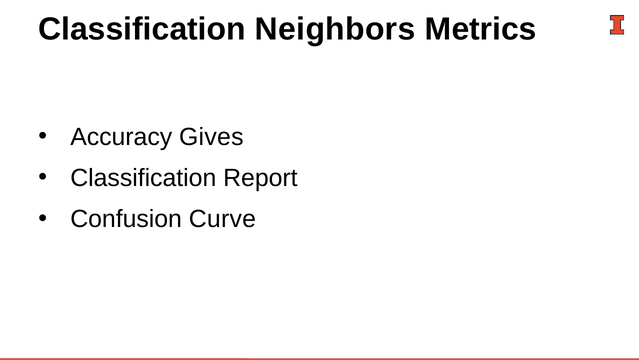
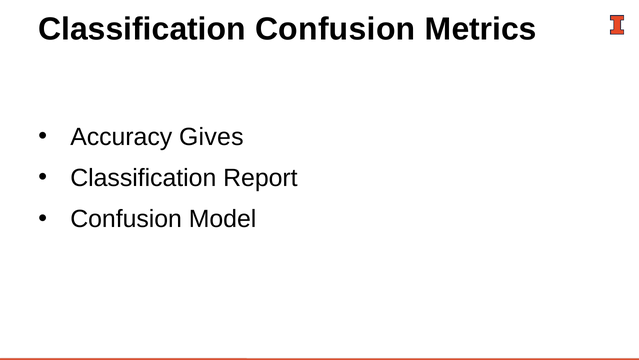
Classification Neighbors: Neighbors -> Confusion
Curve: Curve -> Model
